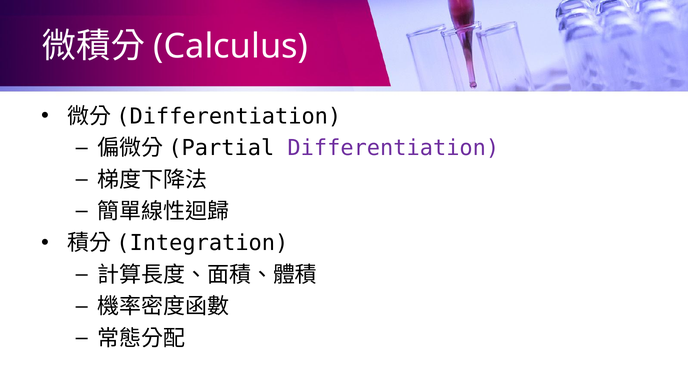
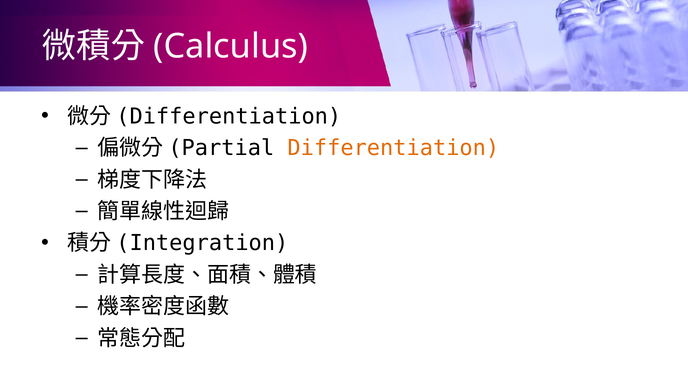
Differentiation colour: purple -> orange
